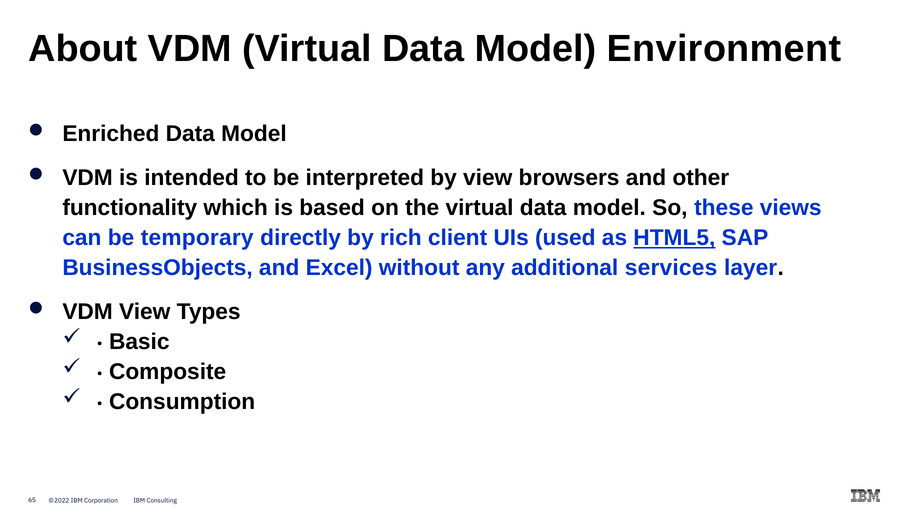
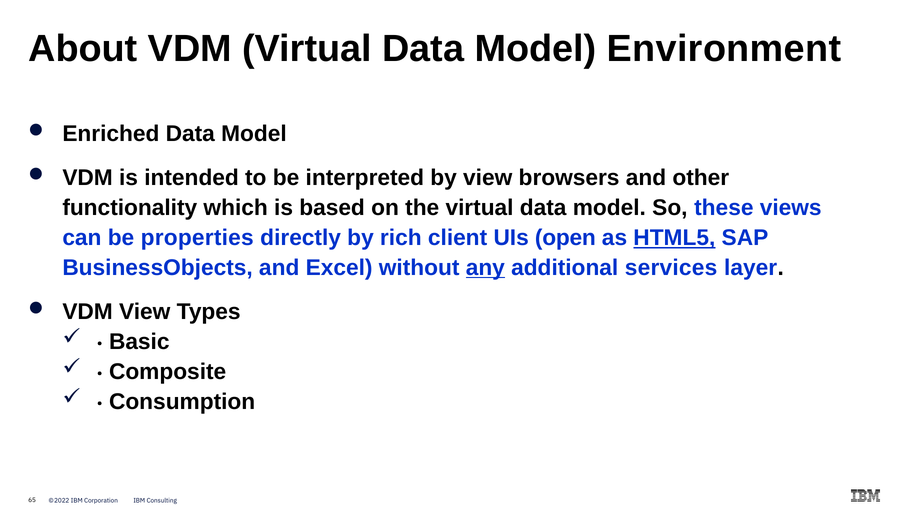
temporary: temporary -> properties
used: used -> open
any underline: none -> present
